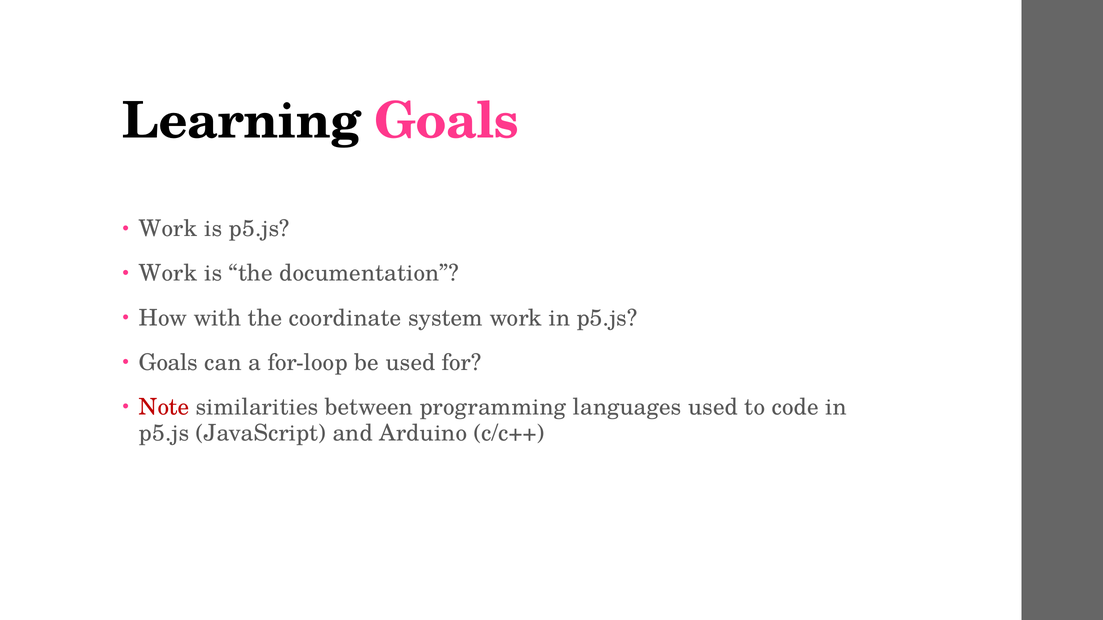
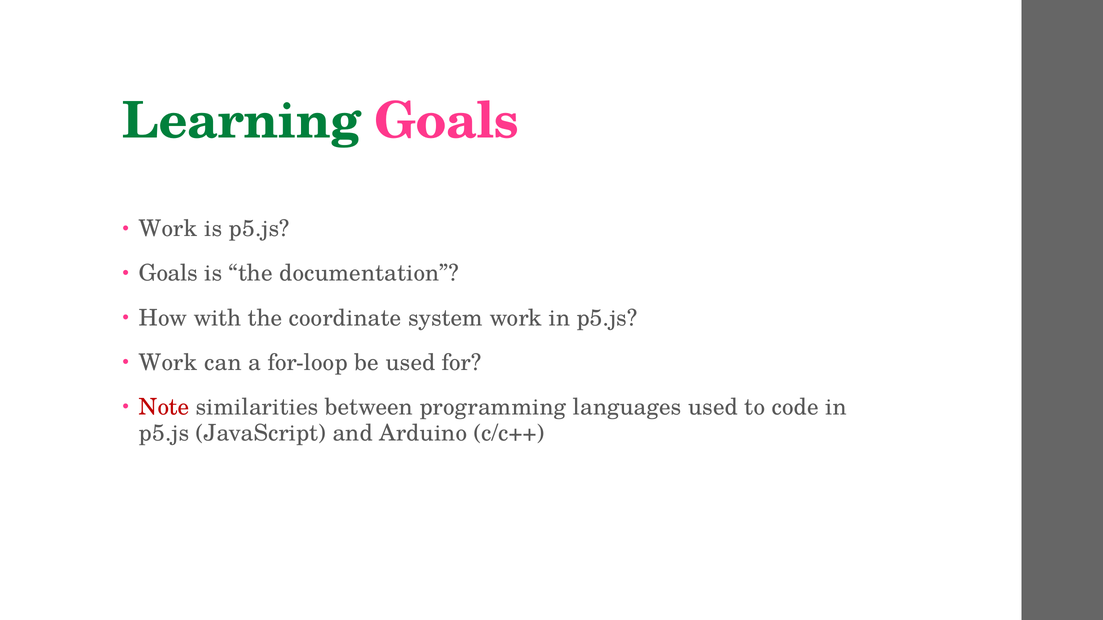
Learning colour: black -> green
Work at (168, 274): Work -> Goals
Goals at (168, 363): Goals -> Work
